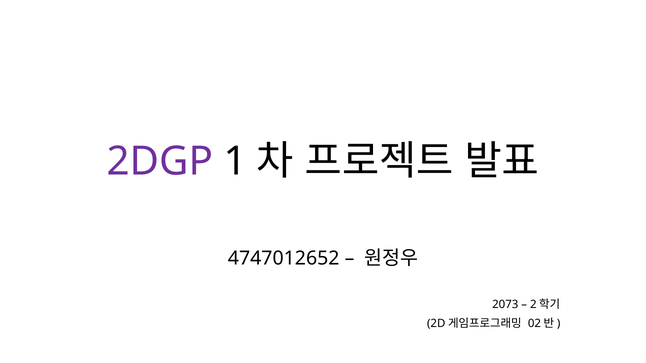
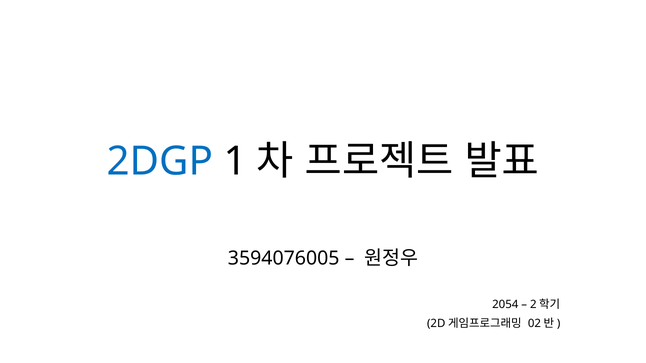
2DGP colour: purple -> blue
4747012652: 4747012652 -> 3594076005
2073: 2073 -> 2054
